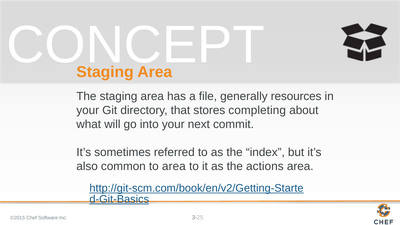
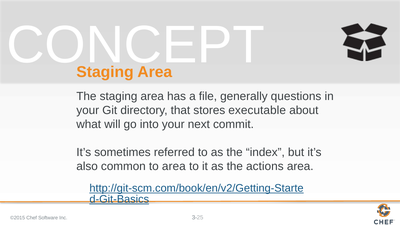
resources: resources -> questions
completing: completing -> executable
